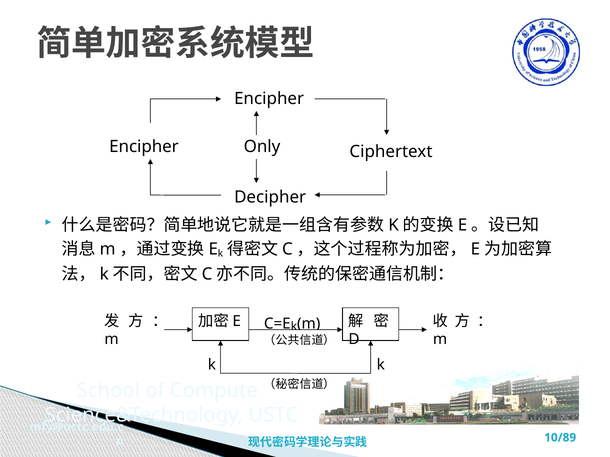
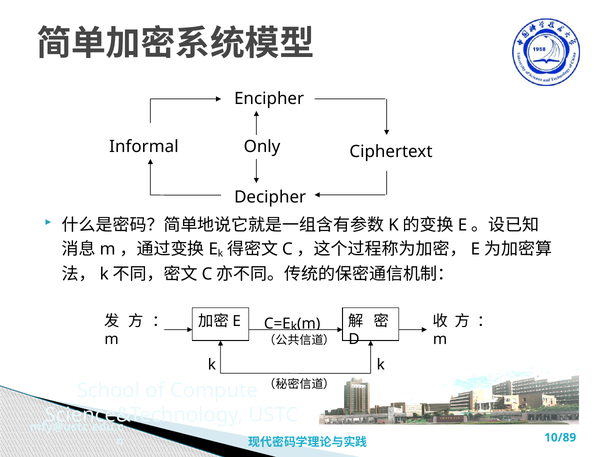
Encipher at (144, 147): Encipher -> Informal
